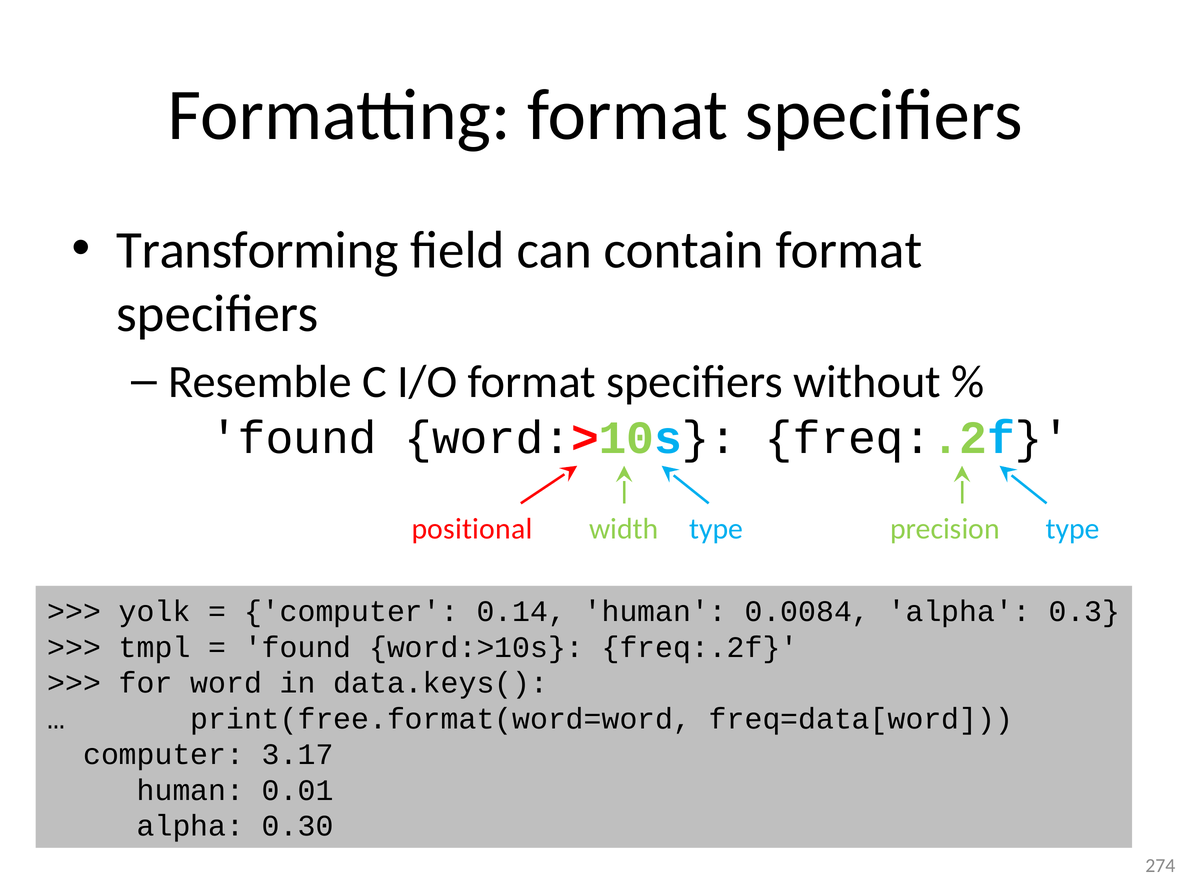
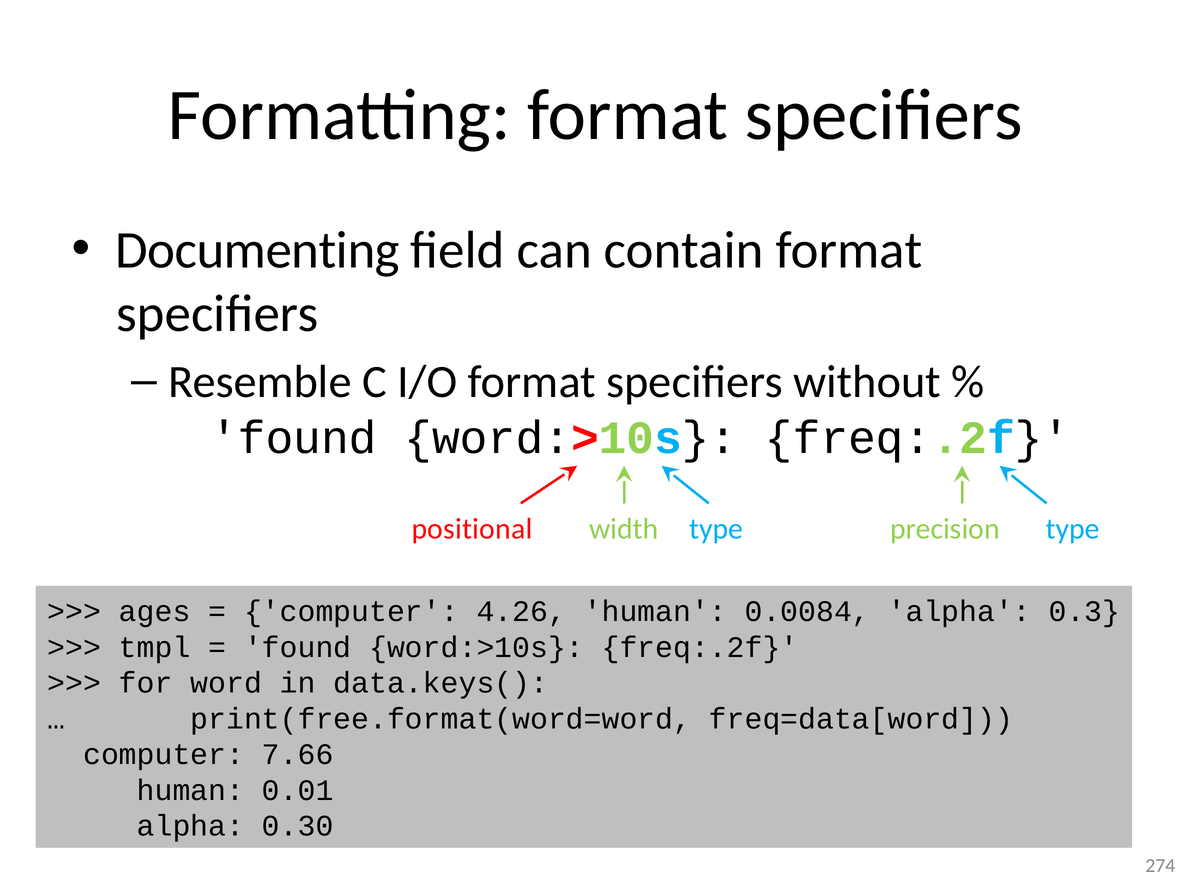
Transforming: Transforming -> Documenting
yolk: yolk -> ages
0.14: 0.14 -> 4.26
3.17: 3.17 -> 7.66
